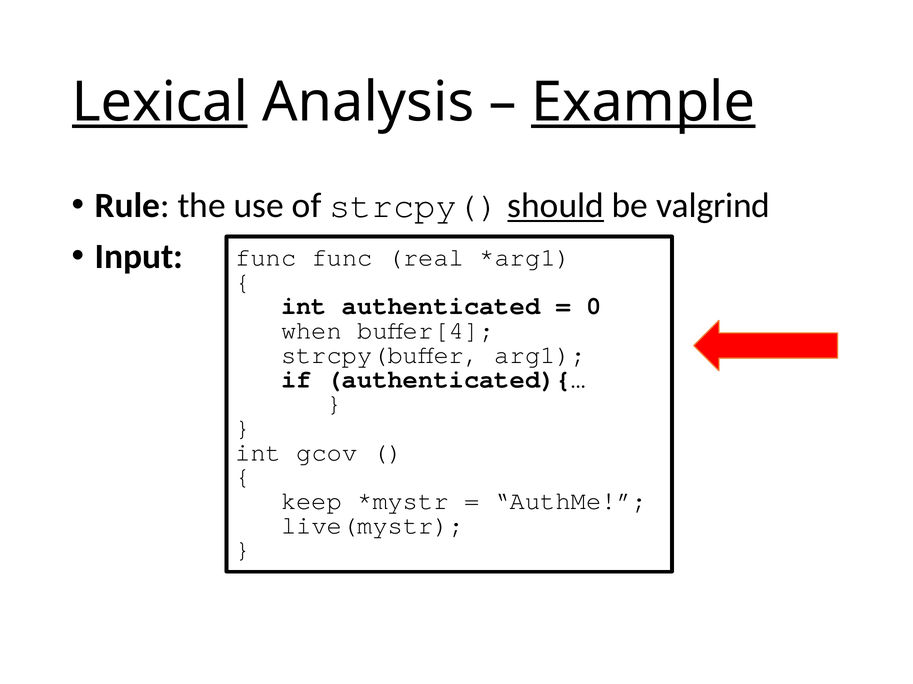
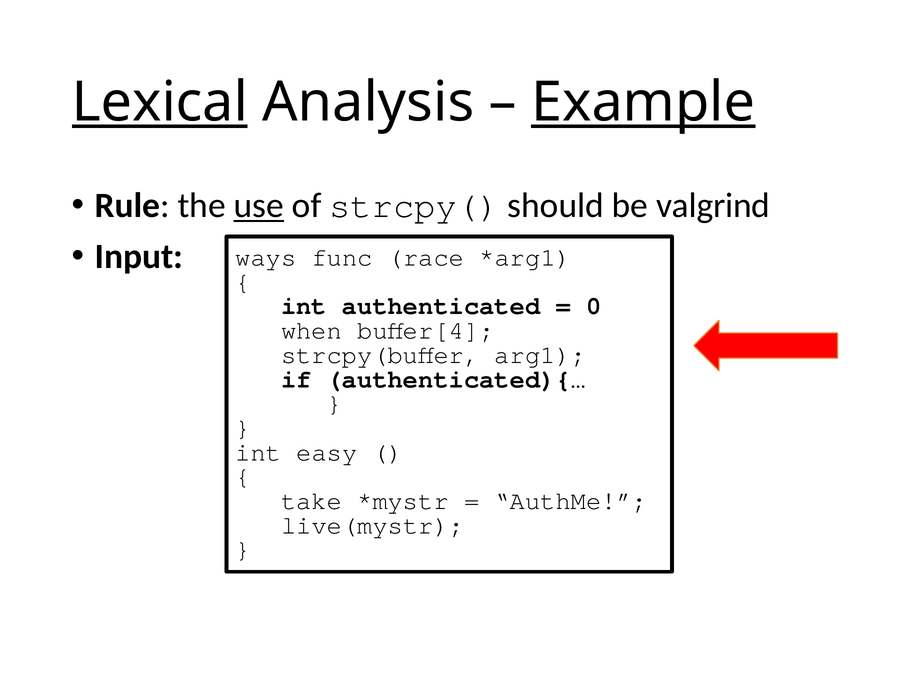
use underline: none -> present
should underline: present -> none
Input func: func -> ways
real: real -> race
gcov: gcov -> easy
keep: keep -> take
